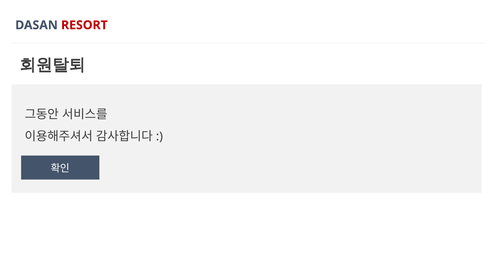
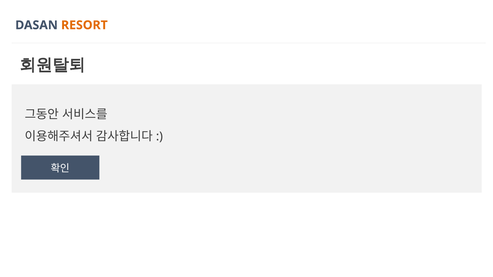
RESORT colour: red -> orange
